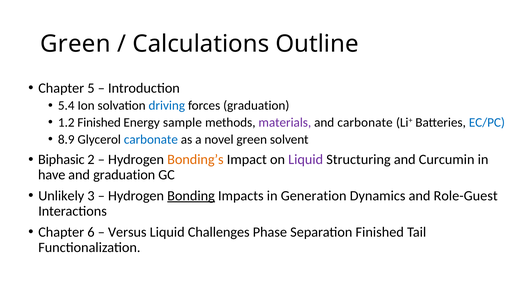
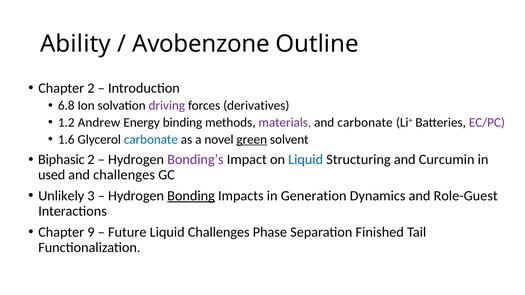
Green at (75, 44): Green -> Ability
Calculations: Calculations -> Avobenzone
Chapter 5: 5 -> 2
5.4: 5.4 -> 6.8
driving colour: blue -> purple
forces graduation: graduation -> derivatives
1.2 Finished: Finished -> Andrew
sample: sample -> binding
EC/PC colour: blue -> purple
8.9: 8.9 -> 1.6
green at (252, 140) underline: none -> present
Bonding’s colour: orange -> purple
Liquid at (306, 160) colour: purple -> blue
have: have -> used
and graduation: graduation -> challenges
6: 6 -> 9
Versus: Versus -> Future
